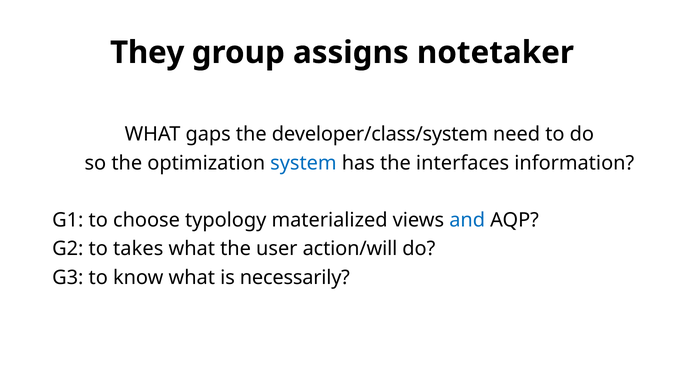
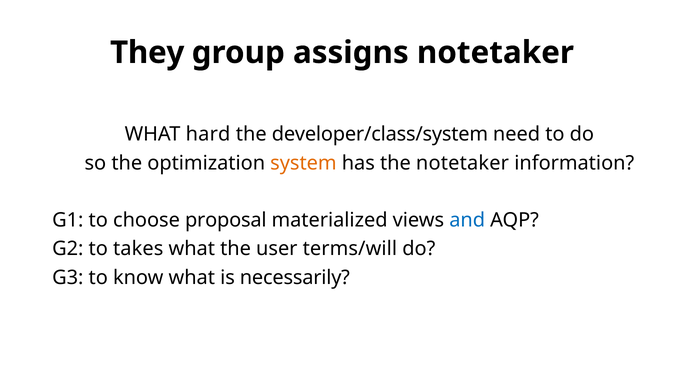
gaps: gaps -> hard
system colour: blue -> orange
the interfaces: interfaces -> notetaker
typology: typology -> proposal
action/will: action/will -> terms/will
